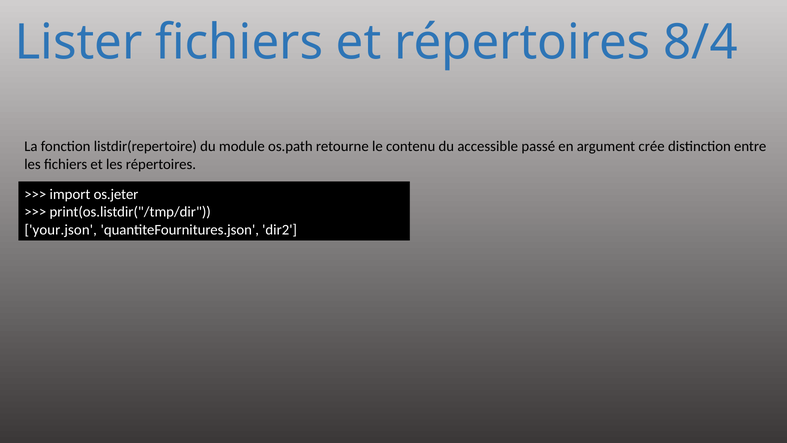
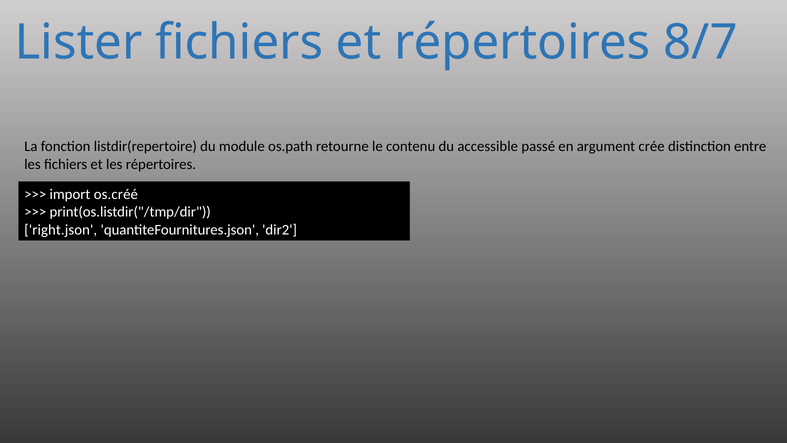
8/4: 8/4 -> 8/7
os.jeter: os.jeter -> os.créé
your.json: your.json -> right.json
